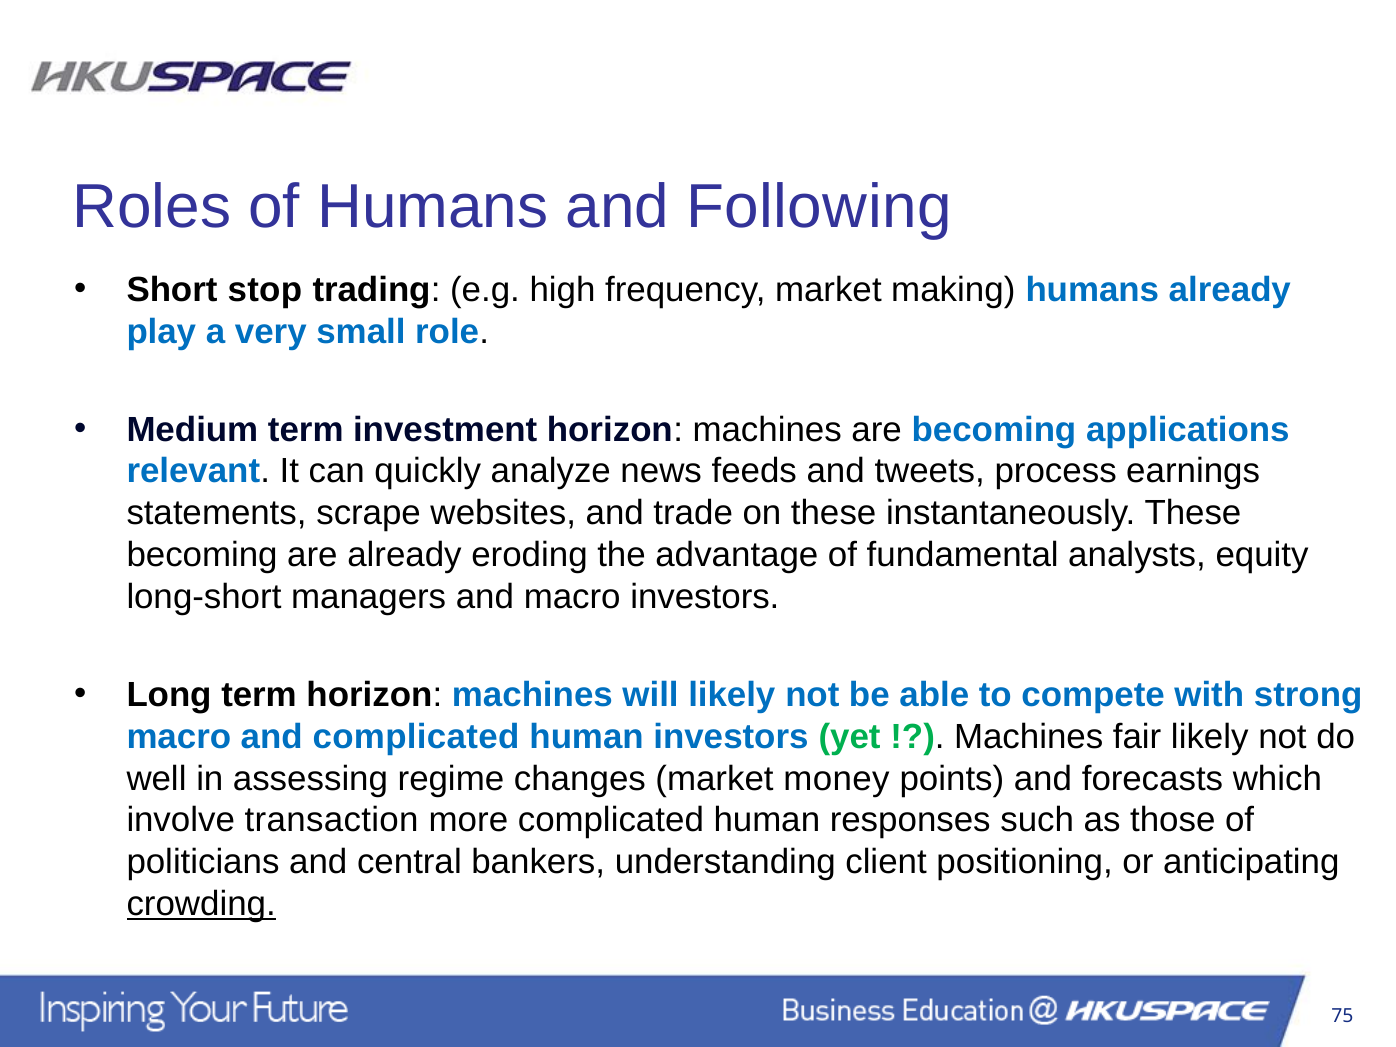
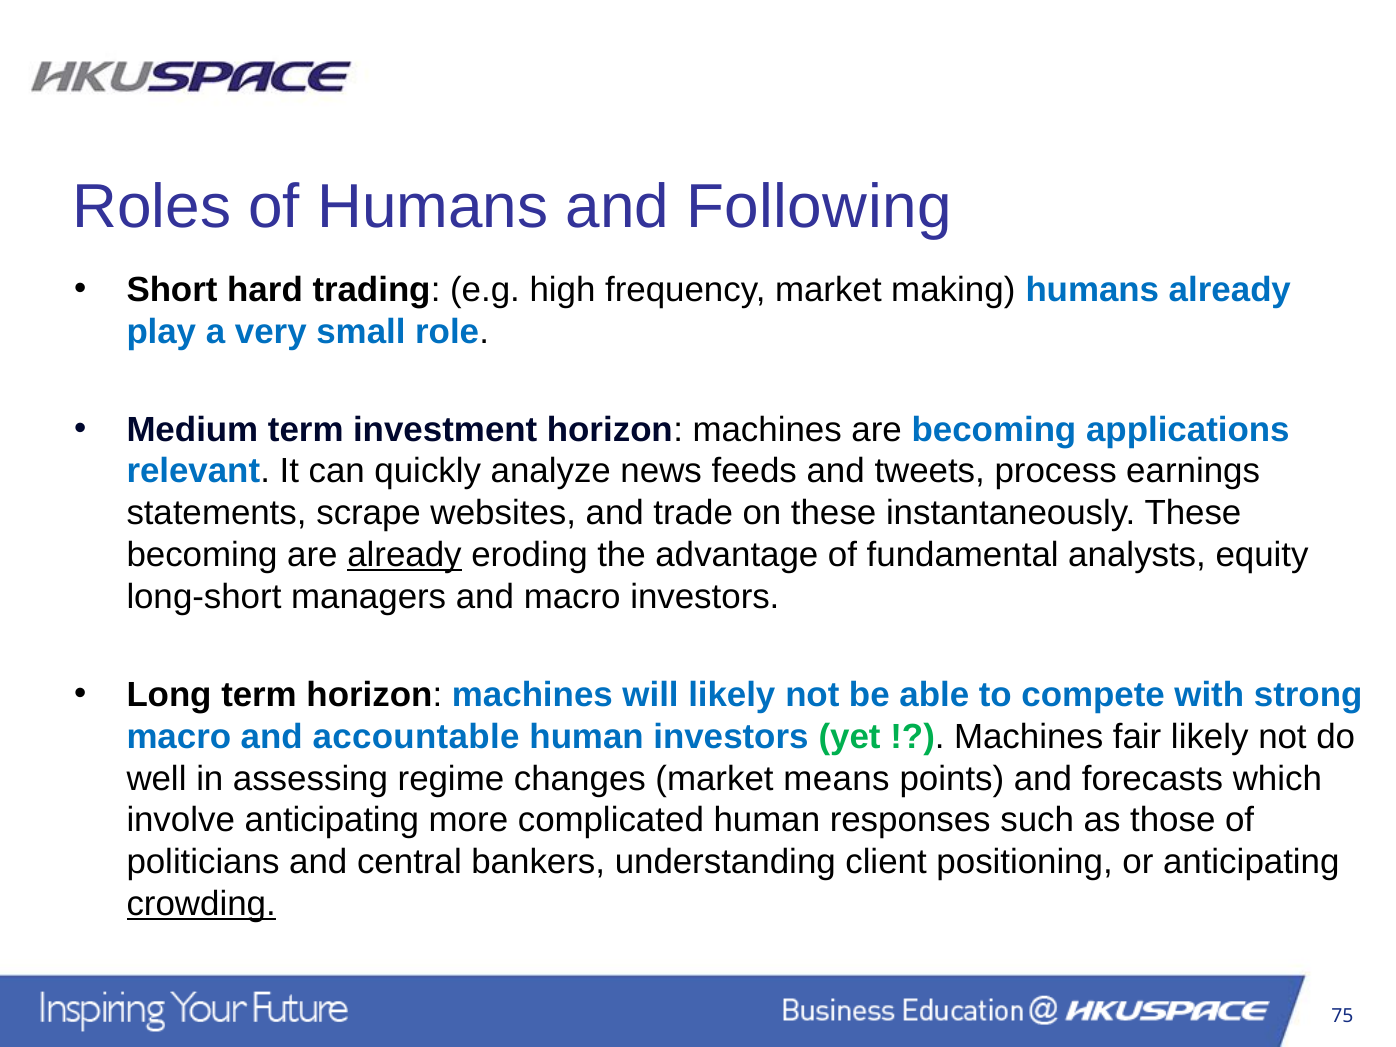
stop: stop -> hard
already at (404, 555) underline: none -> present
and complicated: complicated -> accountable
money: money -> means
involve transaction: transaction -> anticipating
